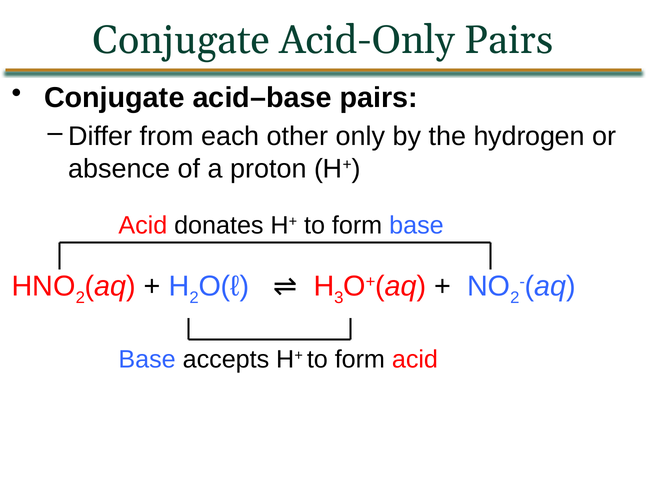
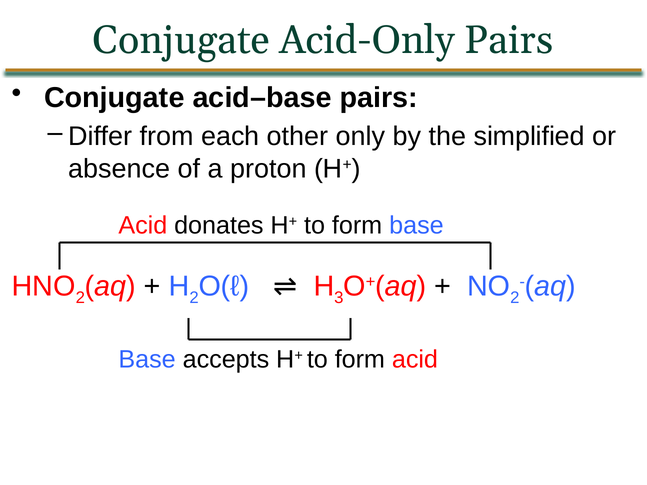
hydrogen: hydrogen -> simplified
